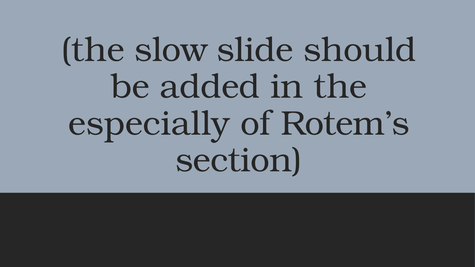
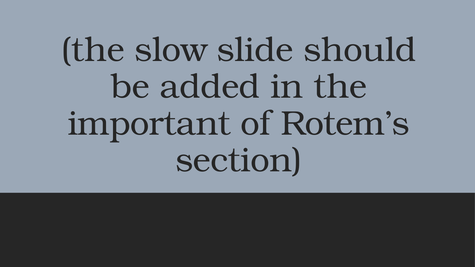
especially: especially -> important
